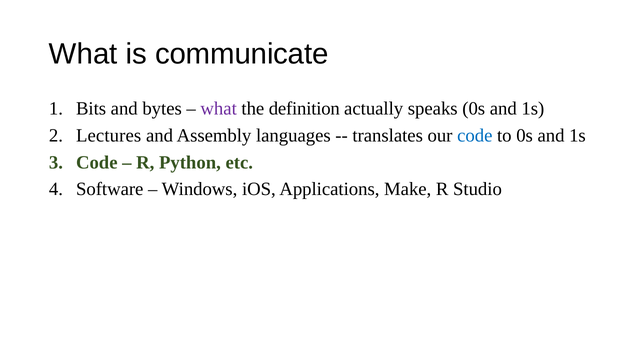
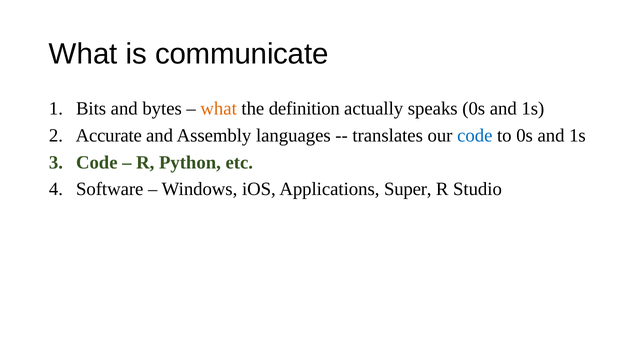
what at (219, 109) colour: purple -> orange
Lectures: Lectures -> Accurate
Make: Make -> Super
